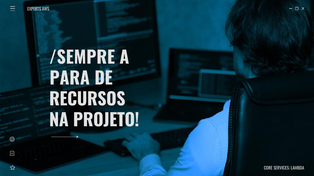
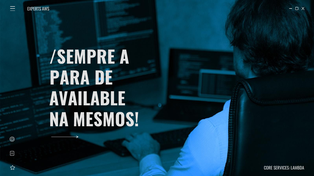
RECURSOS: RECURSOS -> AVAILABLE
PROJETO: PROJETO -> MESMOS
